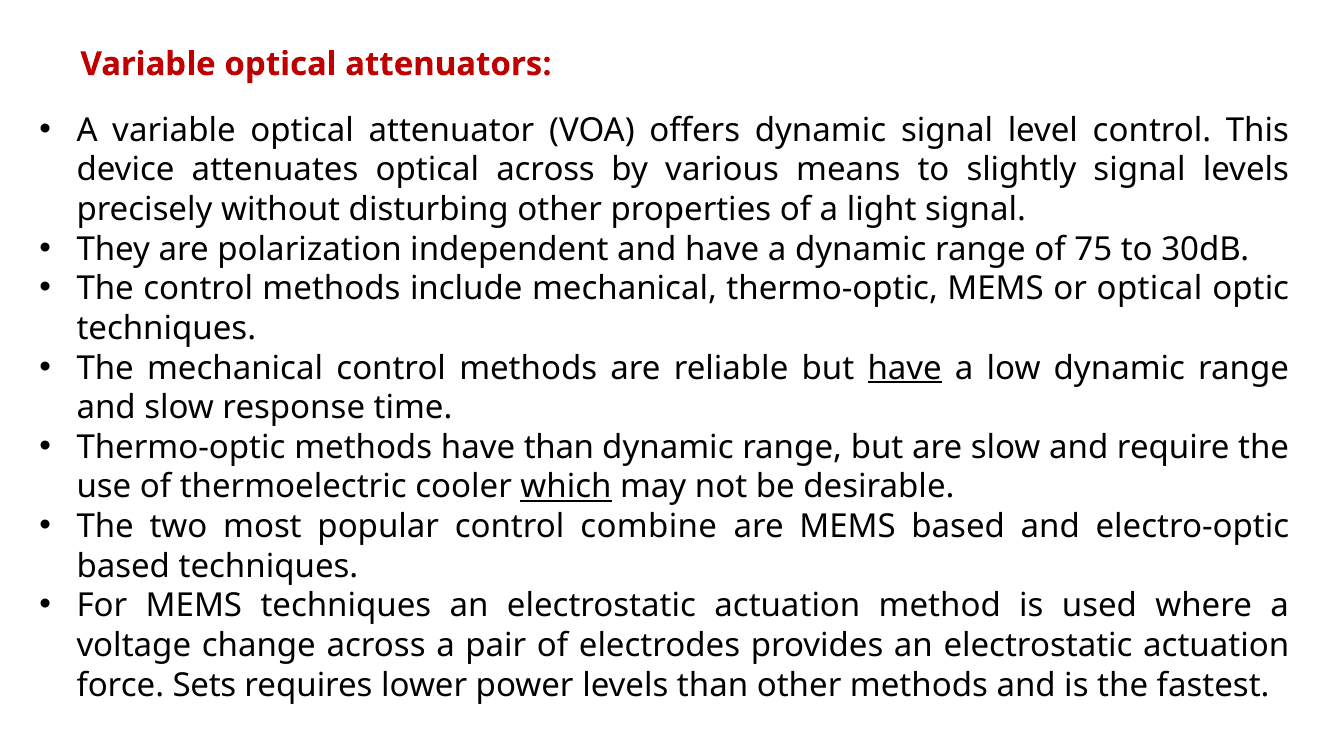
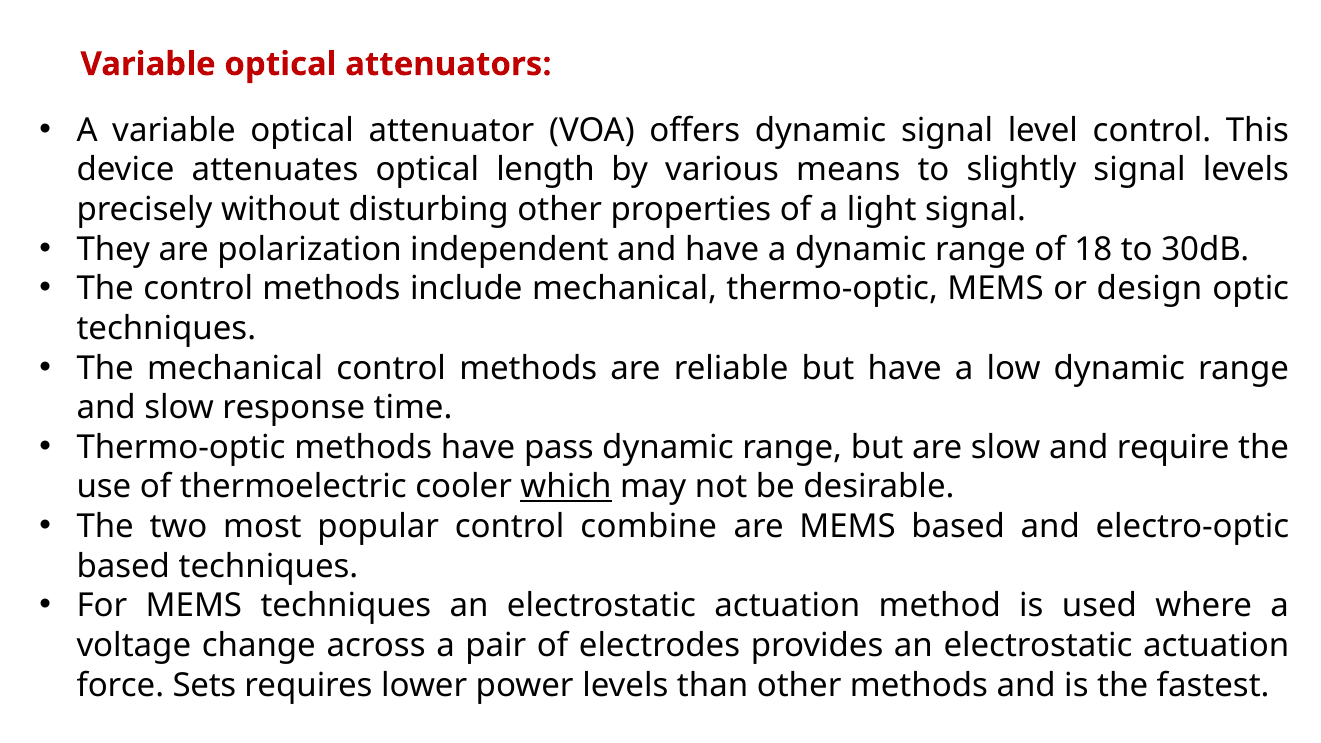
optical across: across -> length
75: 75 -> 18
or optical: optical -> design
have at (905, 368) underline: present -> none
have than: than -> pass
